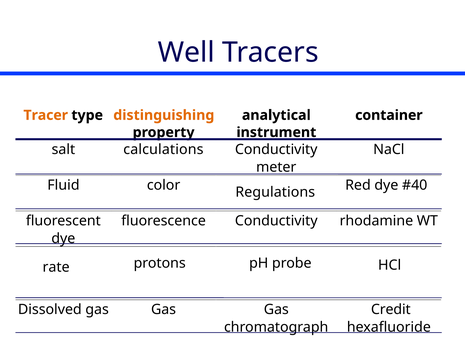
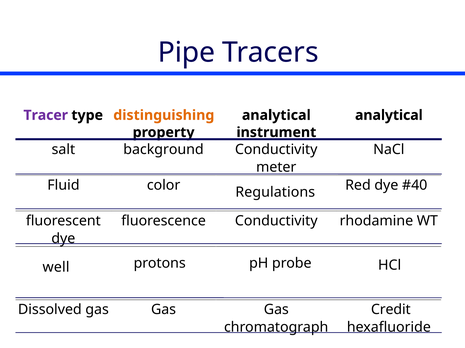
Well: Well -> Pipe
Tracer colour: orange -> purple
container at (389, 115): container -> analytical
calculations: calculations -> background
rate: rate -> well
